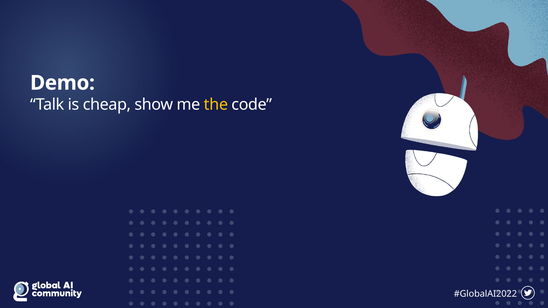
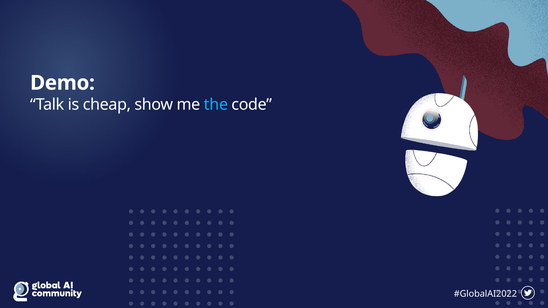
the colour: yellow -> light blue
